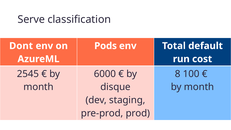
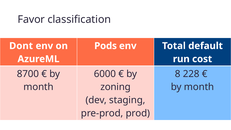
Serve: Serve -> Favor
2545: 2545 -> 8700
100: 100 -> 228
disque: disque -> zoning
